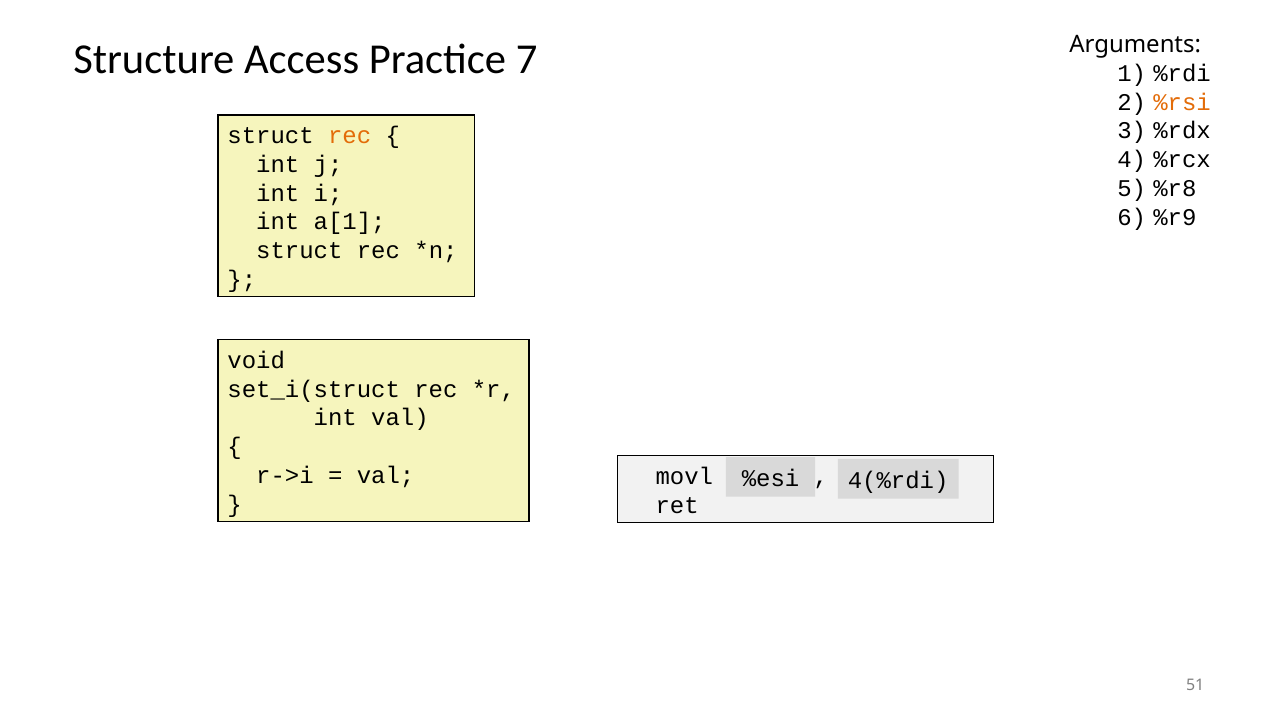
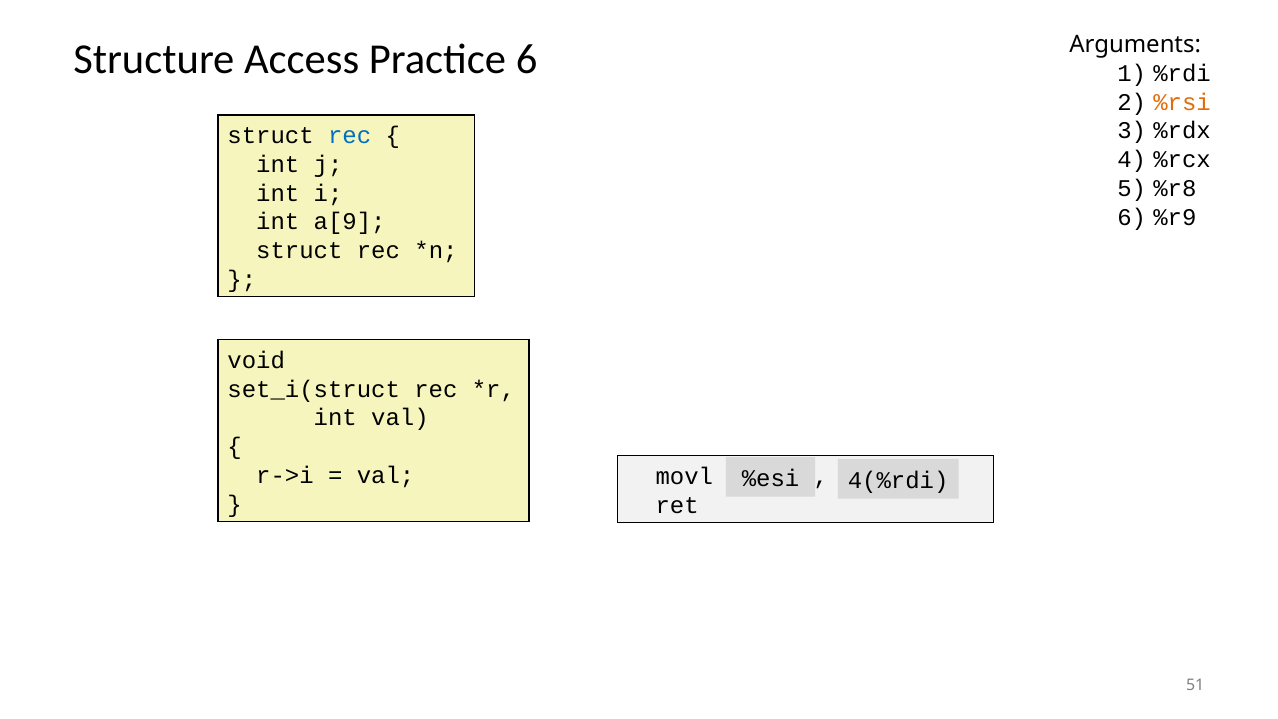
Practice 7: 7 -> 6
rec at (350, 136) colour: orange -> blue
a[1: a[1 -> a[9
